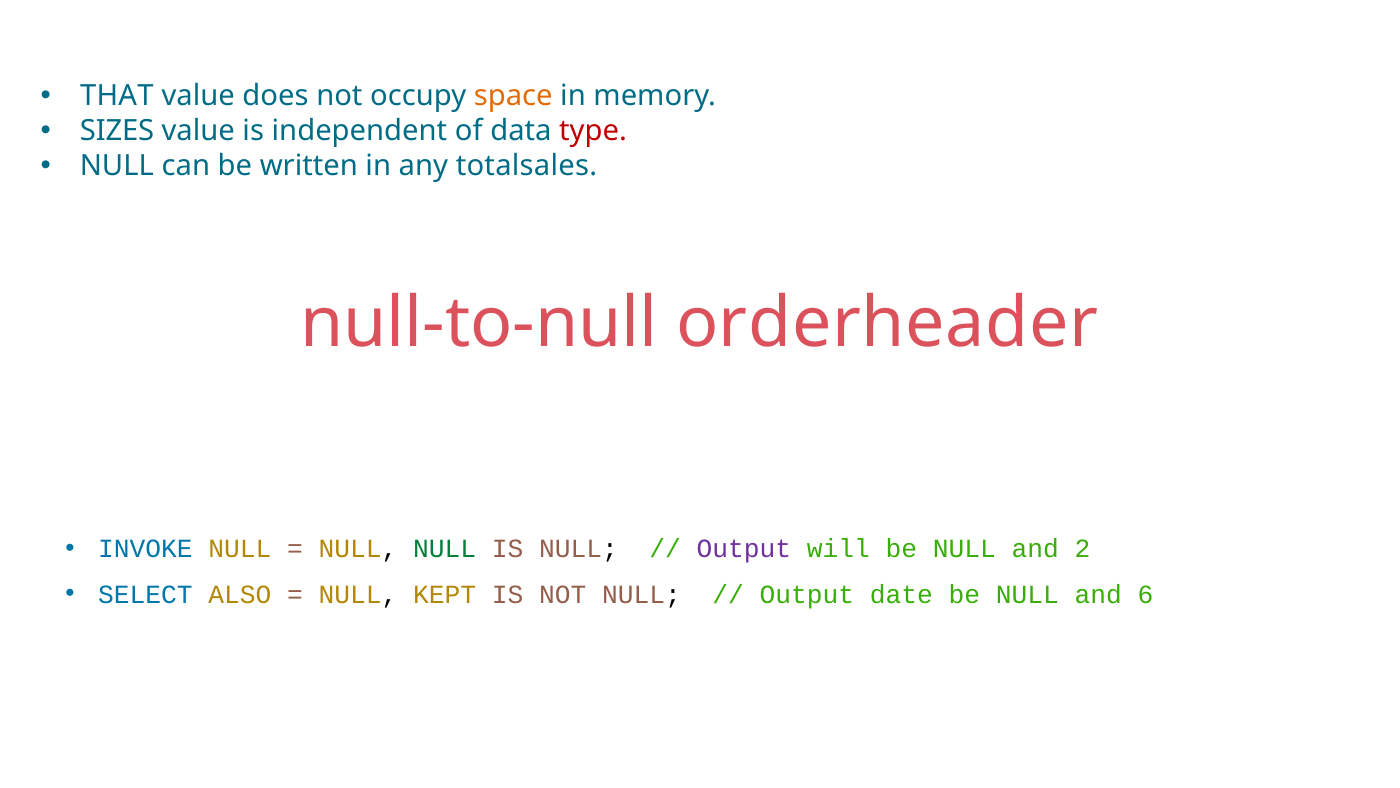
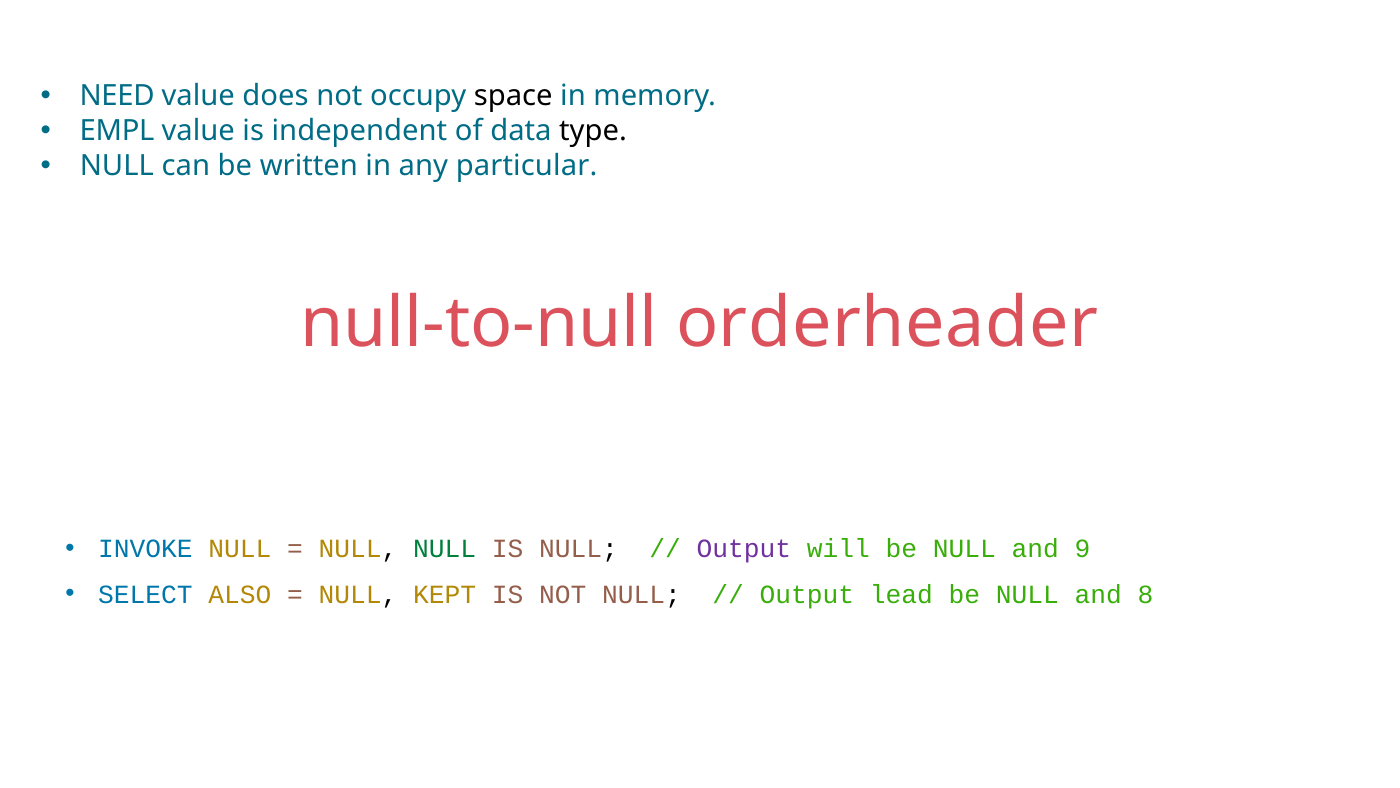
THAT: THAT -> NEED
space colour: orange -> black
SIZES: SIZES -> EMPL
type colour: red -> black
totalsales: totalsales -> particular
2: 2 -> 9
date: date -> lead
6: 6 -> 8
